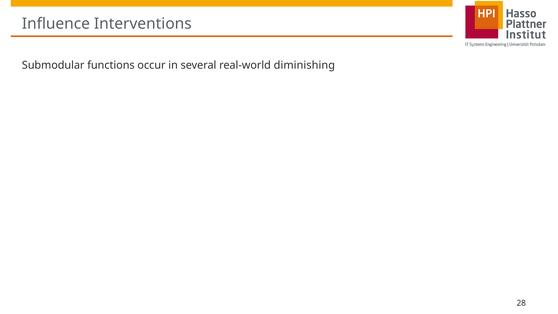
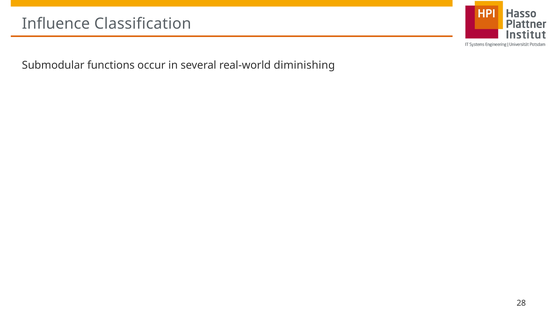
Interventions: Interventions -> Classification
